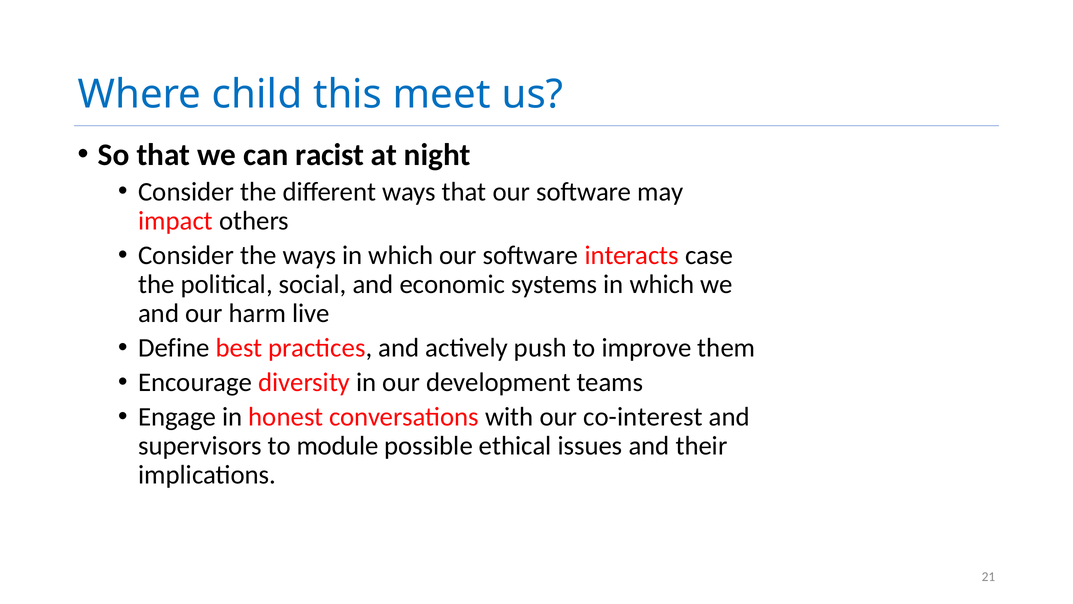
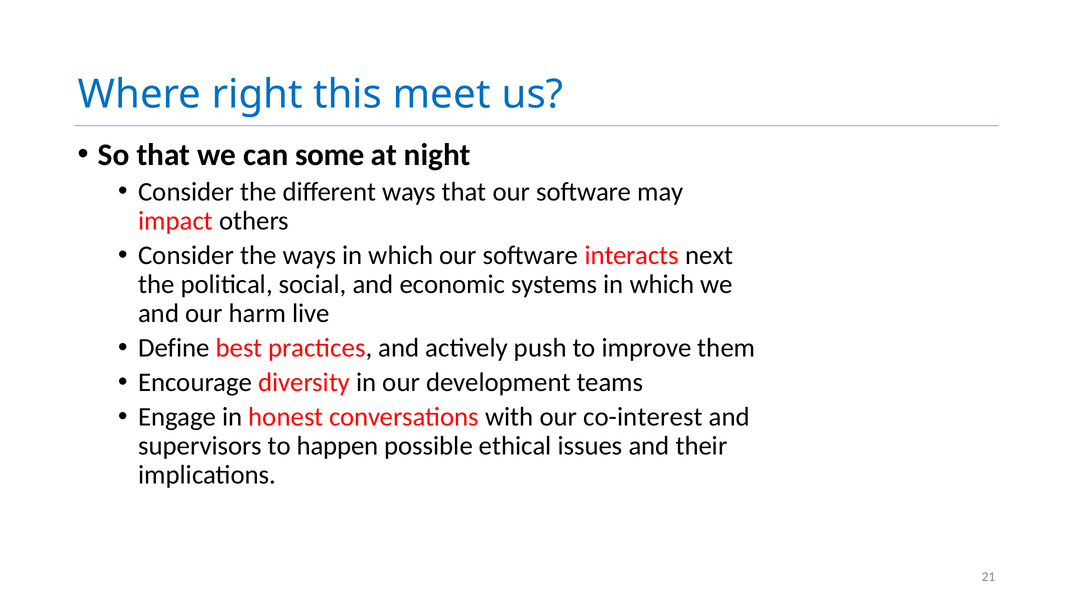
child: child -> right
racist: racist -> some
case: case -> next
module: module -> happen
